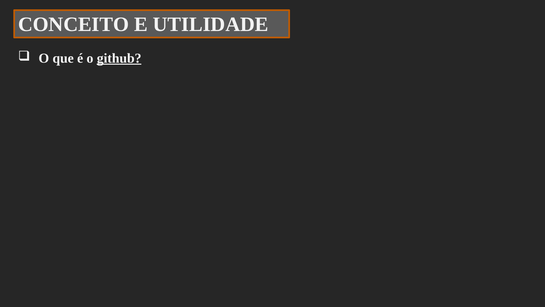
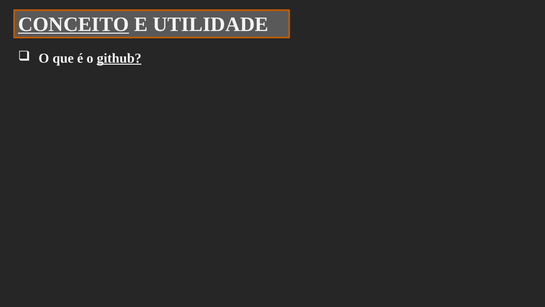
CONCEITO underline: none -> present
